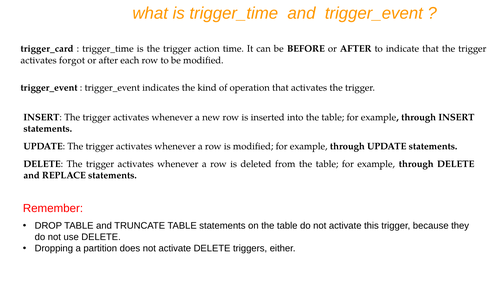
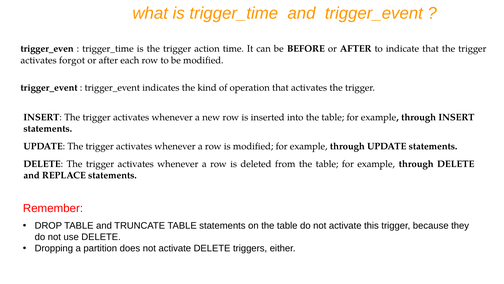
trigger_card: trigger_card -> trigger_even
